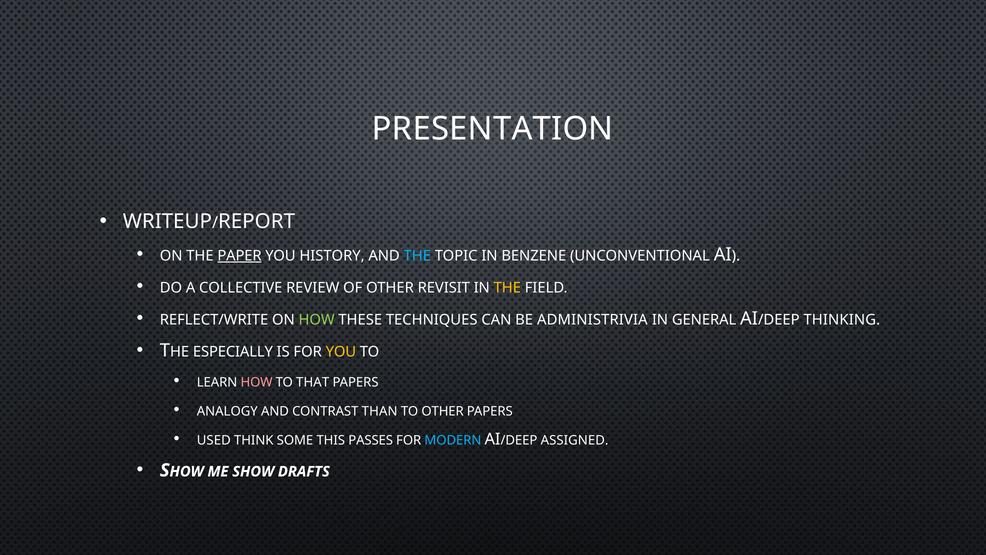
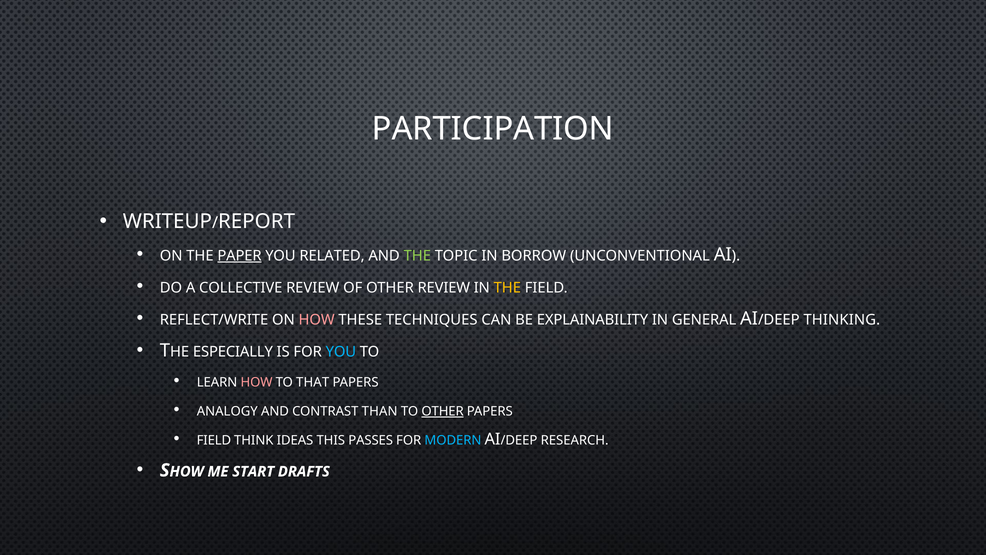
PRESENTATION: PRESENTATION -> PARTICIPATION
HISTORY: HISTORY -> RELATED
THE at (417, 256) colour: light blue -> light green
BENZENE: BENZENE -> BORROW
OTHER REVISIT: REVISIT -> REVIEW
HOW at (317, 320) colour: light green -> pink
ADMINISTRIVIA: ADMINISTRIVIA -> EXPLAINABILITY
YOU at (341, 352) colour: yellow -> light blue
OTHER at (443, 411) underline: none -> present
USED at (214, 440): USED -> FIELD
SOME: SOME -> IDEAS
ASSIGNED: ASSIGNED -> RESEARCH
ME SHOW: SHOW -> START
